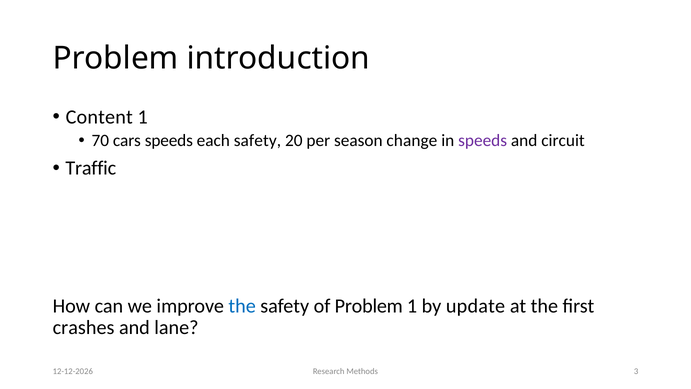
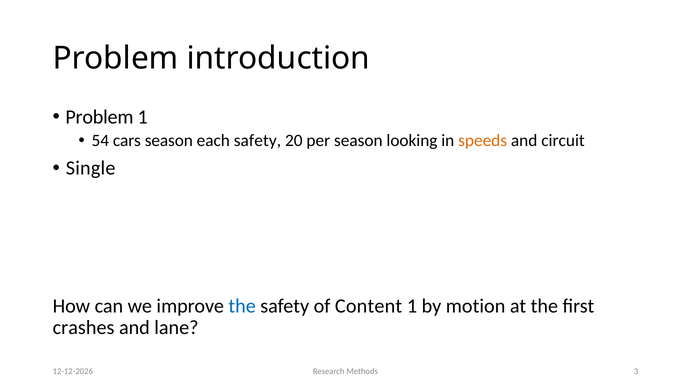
Content at (99, 117): Content -> Problem
70: 70 -> 54
cars speeds: speeds -> season
change: change -> looking
speeds at (483, 141) colour: purple -> orange
Traffic: Traffic -> Single
of Problem: Problem -> Content
update: update -> motion
